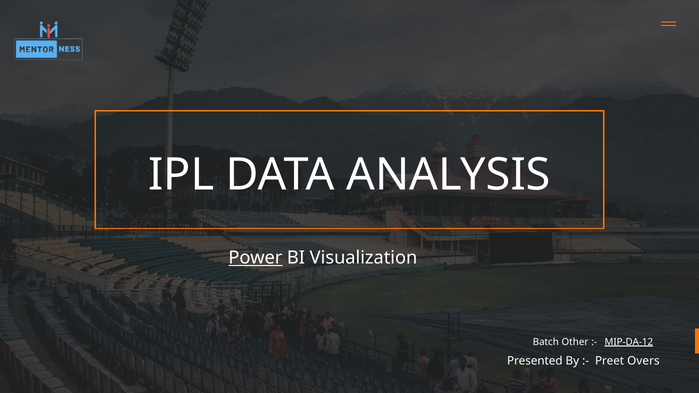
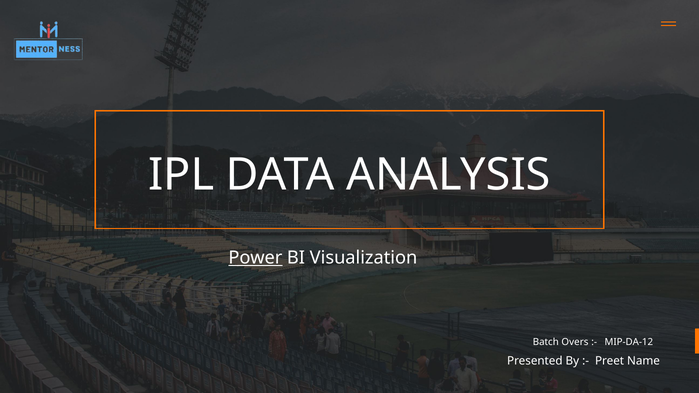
Other: Other -> Overs
MIP-DA-12 underline: present -> none
Overs: Overs -> Name
